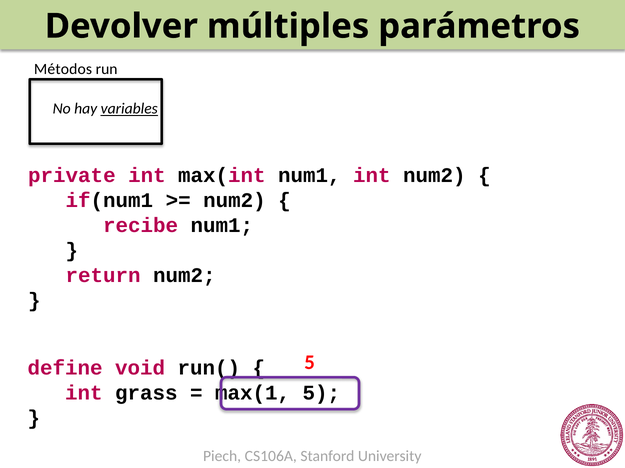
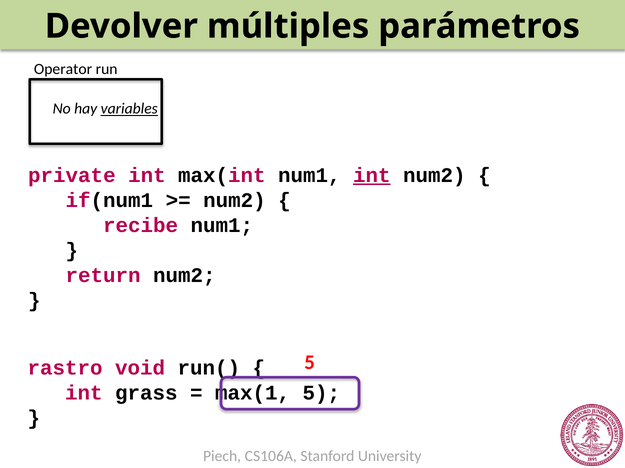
Métodos: Métodos -> Operator
int at (372, 176) underline: none -> present
define: define -> rastro
